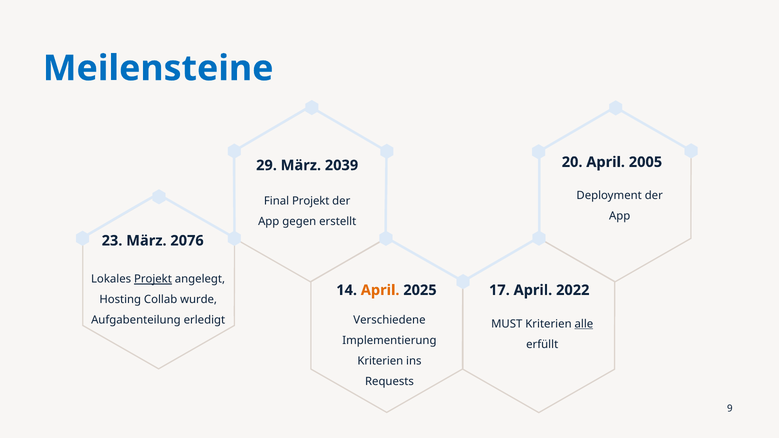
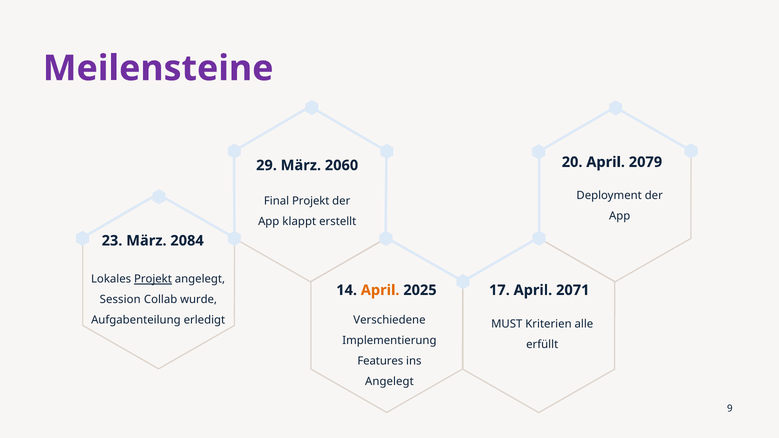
Meilensteine colour: blue -> purple
2005: 2005 -> 2079
2039: 2039 -> 2060
gegen: gegen -> klappt
2076: 2076 -> 2084
2022: 2022 -> 2071
Hosting: Hosting -> Session
alle underline: present -> none
Kriterien at (380, 361): Kriterien -> Features
Requests at (389, 382): Requests -> Angelegt
